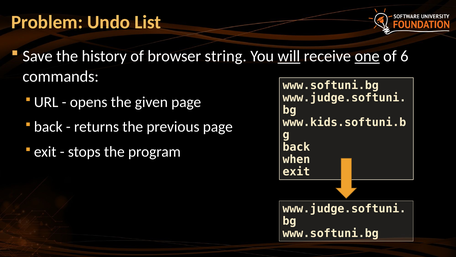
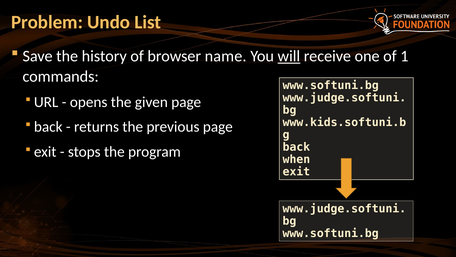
string: string -> name
one underline: present -> none
6: 6 -> 1
